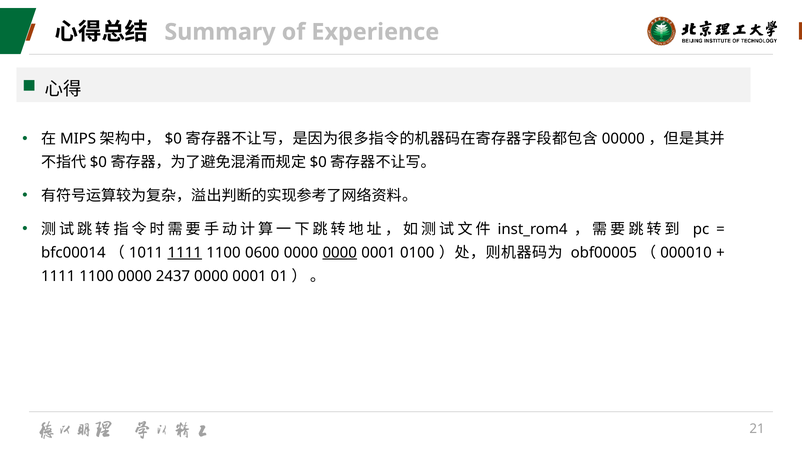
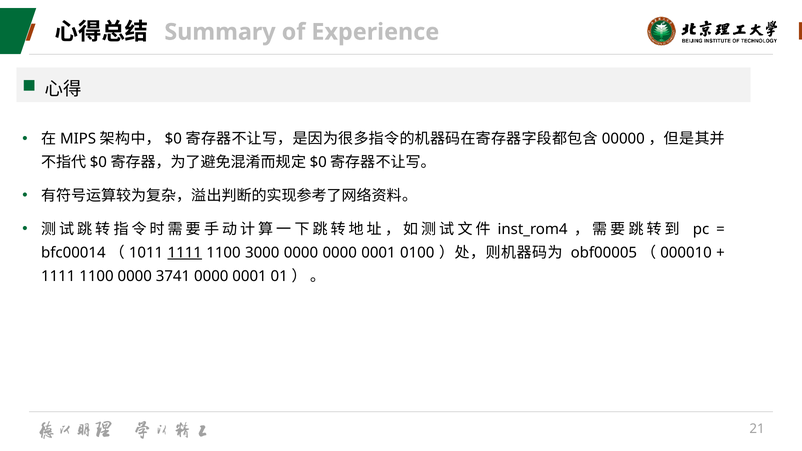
0600: 0600 -> 3000
0000 at (340, 253) underline: present -> none
2437: 2437 -> 3741
